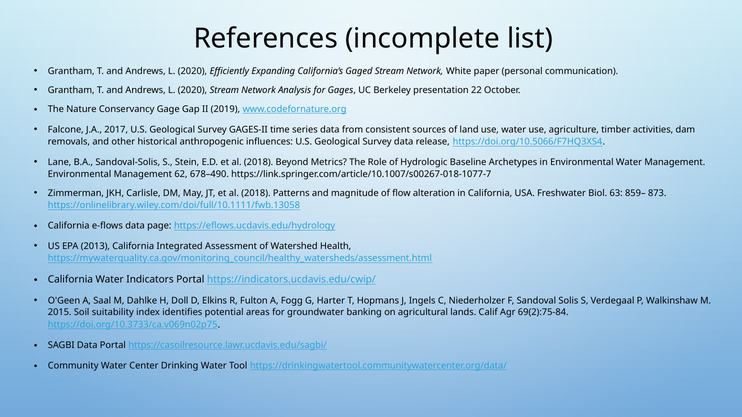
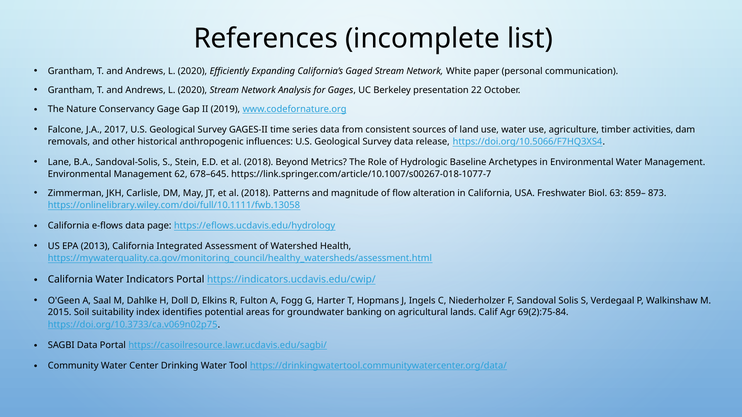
678–490: 678–490 -> 678–645
